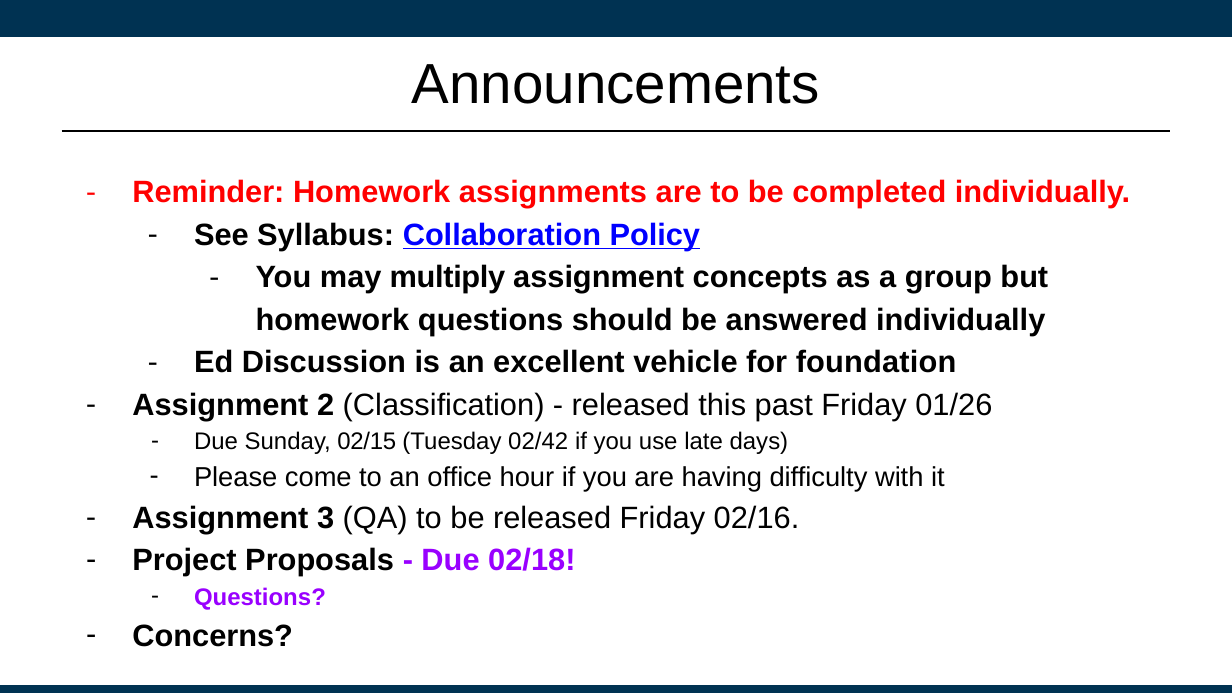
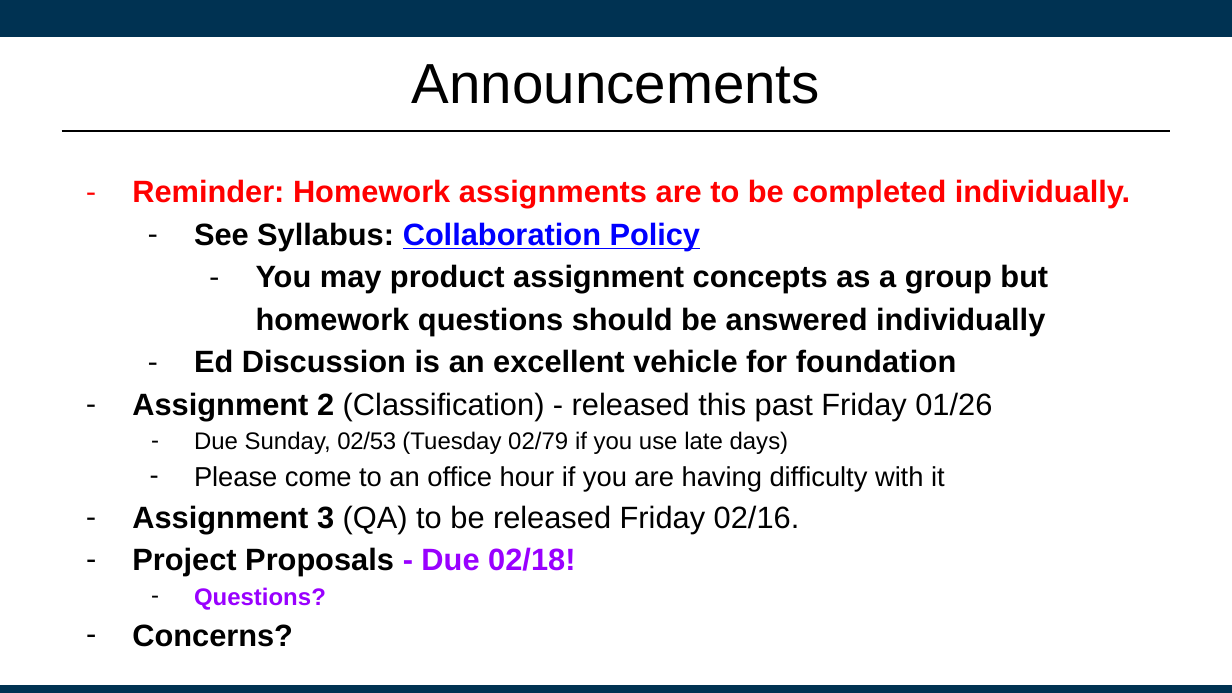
multiply: multiply -> product
02/15: 02/15 -> 02/53
02/42: 02/42 -> 02/79
